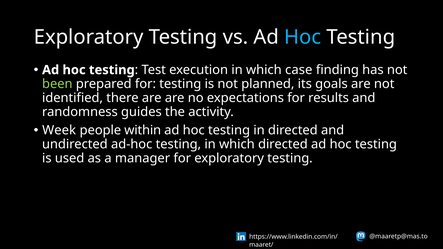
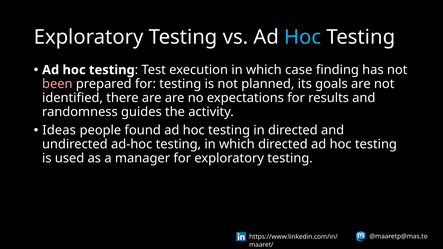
been colour: light green -> pink
Week: Week -> Ideas
within: within -> found
